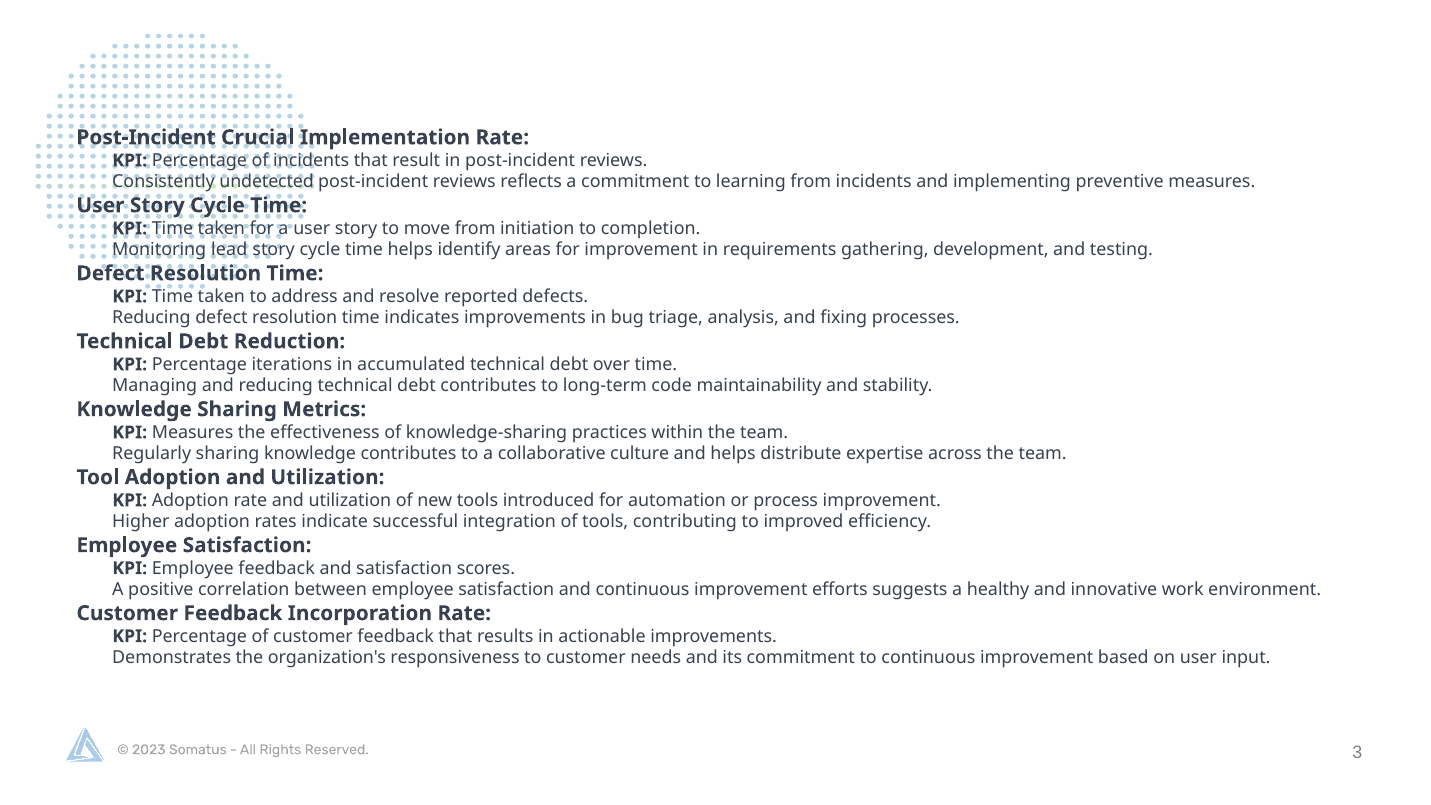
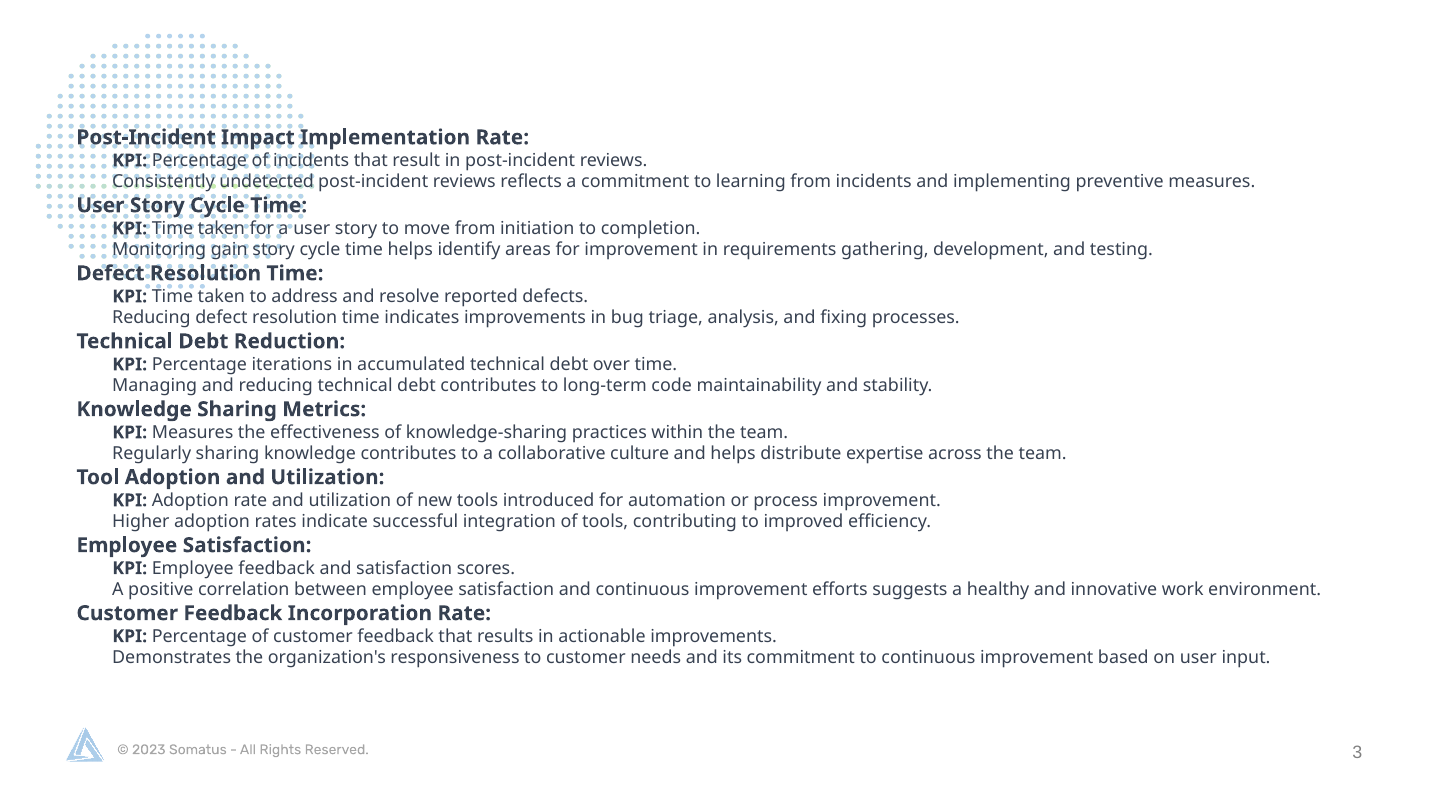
Crucial: Crucial -> Impact
lead: lead -> gain
